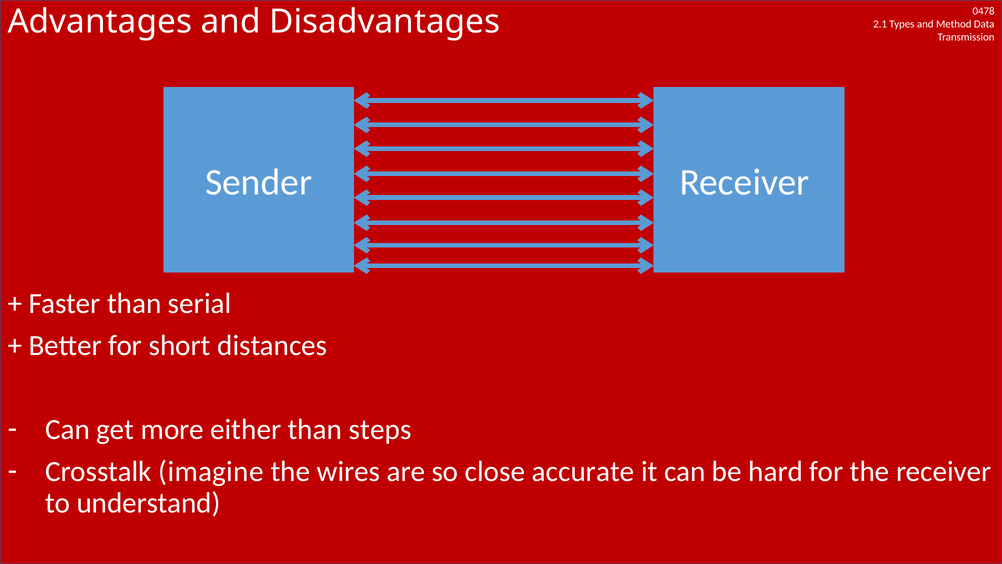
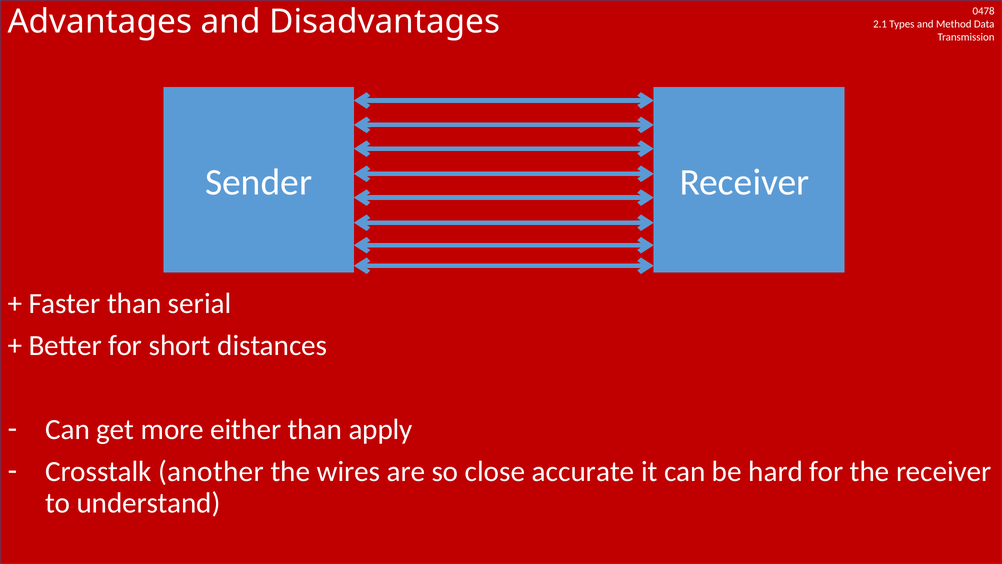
steps: steps -> apply
imagine: imagine -> another
